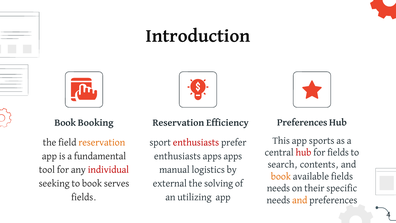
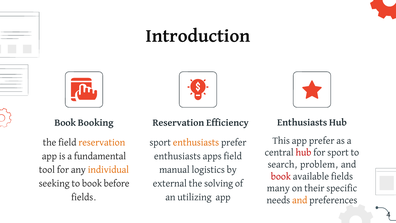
Preferences at (302, 122): Preferences -> Enthusiasts
app sports: sports -> prefer
enthusiasts at (196, 142) colour: red -> orange
for fields: fields -> sport
apps apps: apps -> field
contents: contents -> problem
individual colour: red -> orange
book at (281, 176) colour: orange -> red
serves: serves -> before
needs at (278, 188): needs -> many
